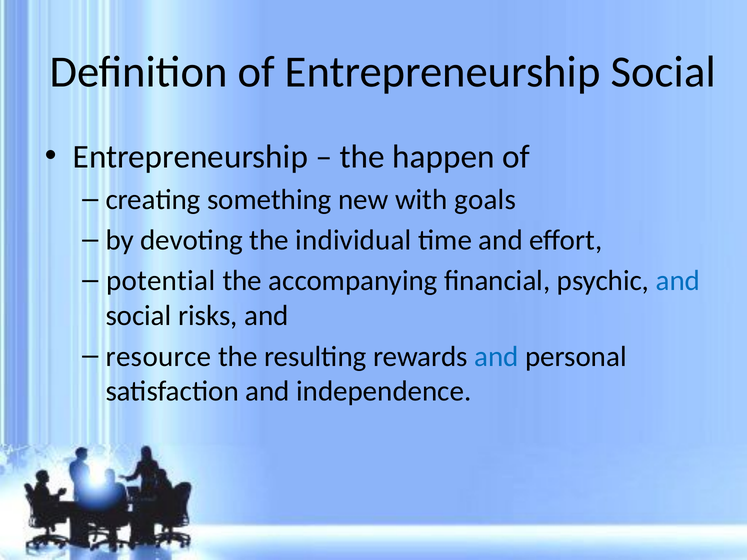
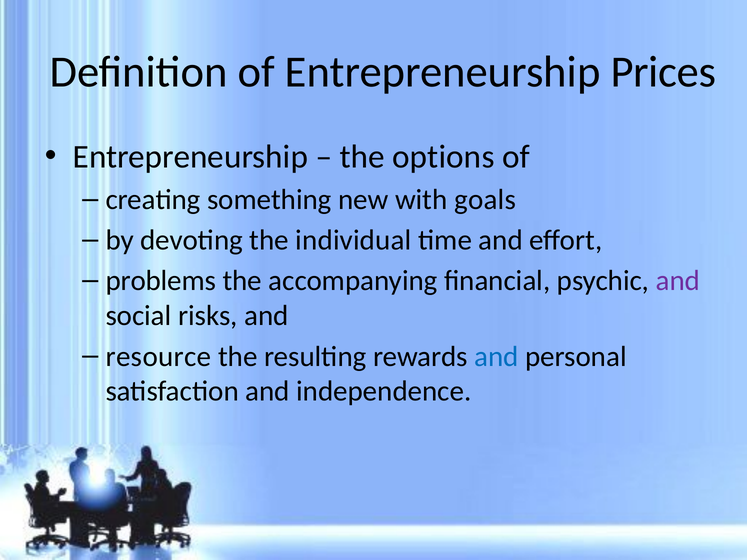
Entrepreneurship Social: Social -> Prices
happen: happen -> options
potential: potential -> problems
and at (678, 281) colour: blue -> purple
